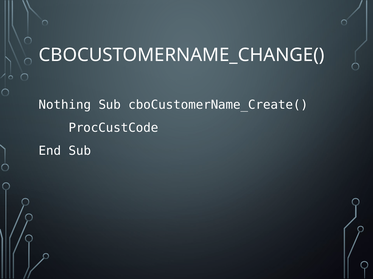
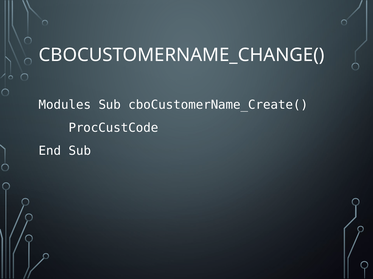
Nothing: Nothing -> Modules
